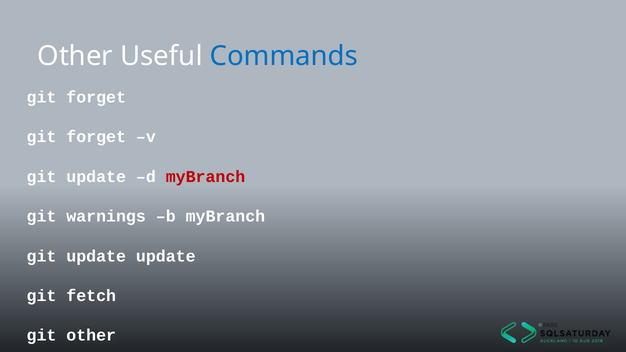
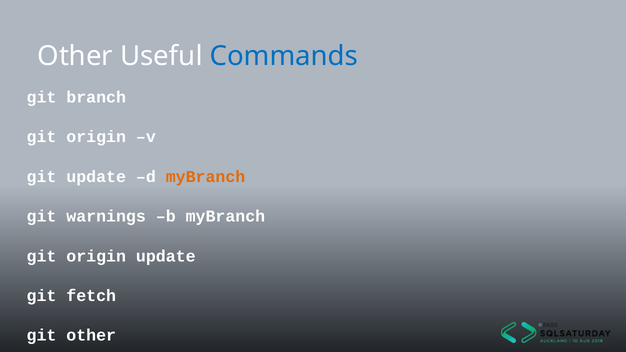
forget at (96, 97): forget -> branch
forget at (96, 137): forget -> origin
myBranch at (206, 177) colour: red -> orange
update at (96, 256): update -> origin
